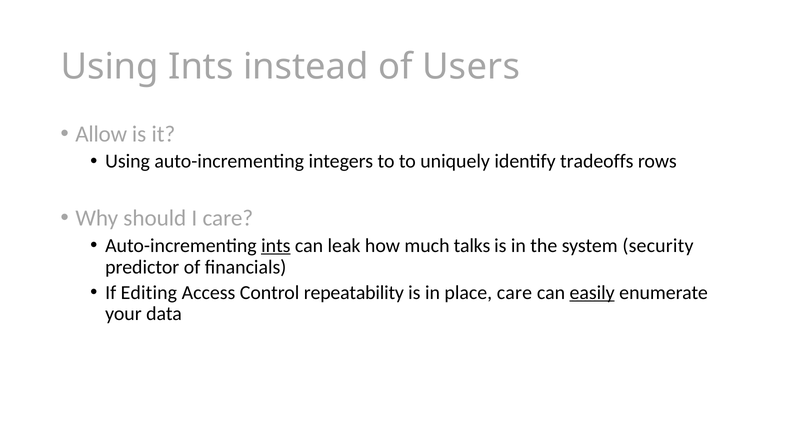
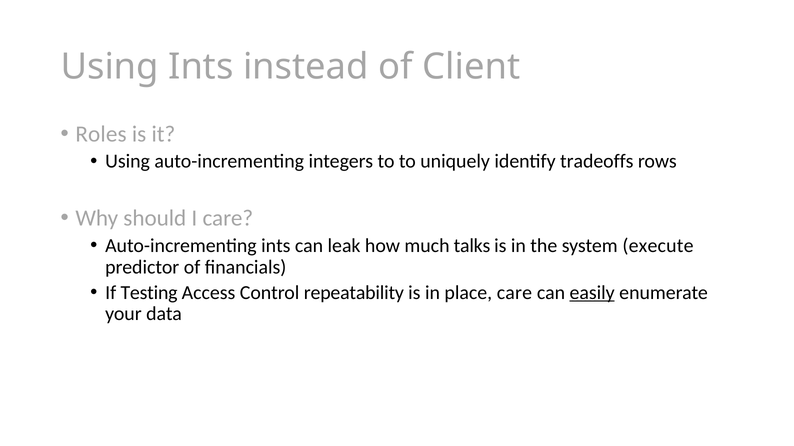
Users: Users -> Client
Allow: Allow -> Roles
ints at (276, 246) underline: present -> none
security: security -> execute
Editing: Editing -> Testing
